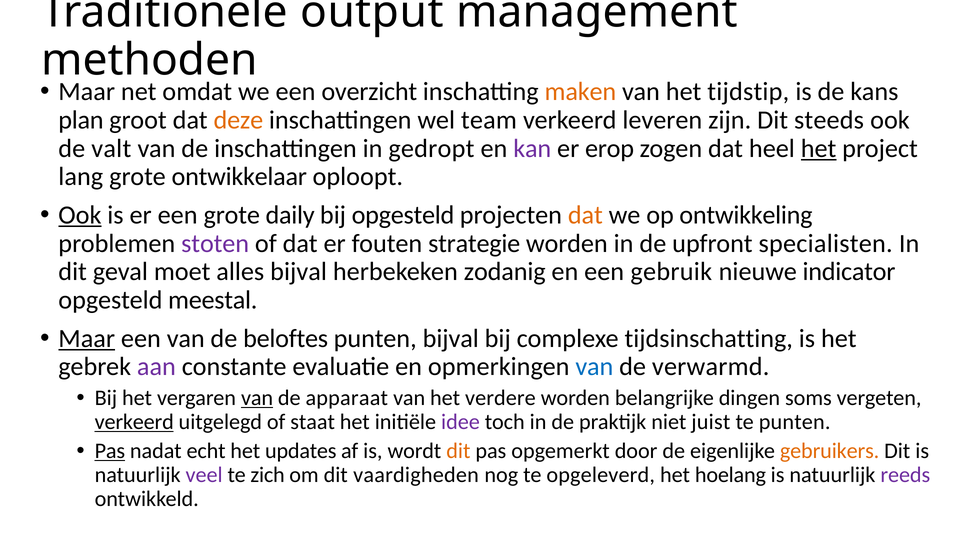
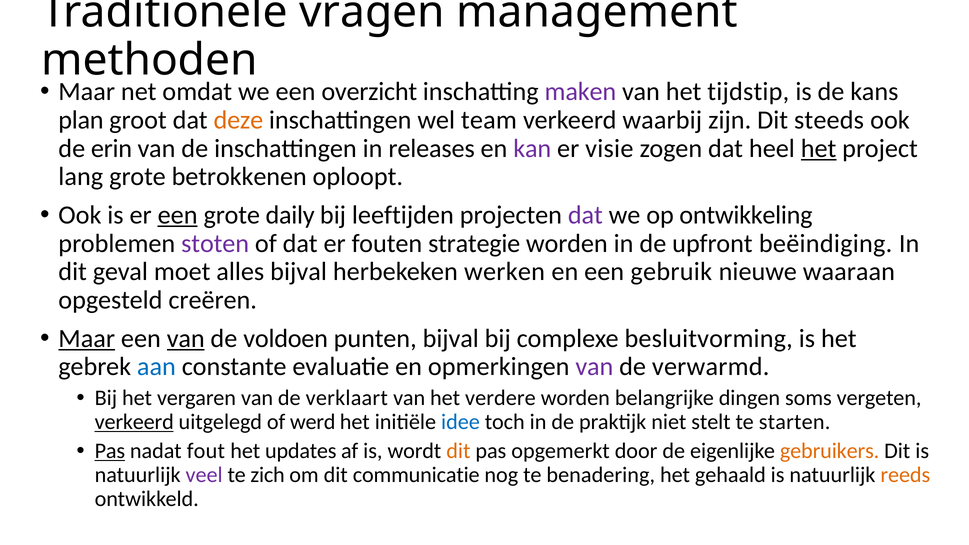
output: output -> vragen
maken colour: orange -> purple
leveren: leveren -> waarbij
valt: valt -> erin
gedropt: gedropt -> releases
erop: erop -> visie
ontwikkelaar: ontwikkelaar -> betrokkenen
Ook at (80, 215) underline: present -> none
een at (178, 215) underline: none -> present
bij opgesteld: opgesteld -> leeftijden
dat at (585, 215) colour: orange -> purple
specialisten: specialisten -> beëindiging
zodanig: zodanig -> werken
indicator: indicator -> waaraan
meestal: meestal -> creëren
van at (186, 339) underline: none -> present
beloftes: beloftes -> voldoen
tijdsinschatting: tijdsinschatting -> besluitvorming
aan colour: purple -> blue
van at (594, 367) colour: blue -> purple
van at (257, 398) underline: present -> none
apparaat: apparaat -> verklaart
staat: staat -> werd
idee colour: purple -> blue
juist: juist -> stelt
te punten: punten -> starten
echt: echt -> fout
vaardigheden: vaardigheden -> communicatie
opgeleverd: opgeleverd -> benadering
hoelang: hoelang -> gehaald
reeds colour: purple -> orange
